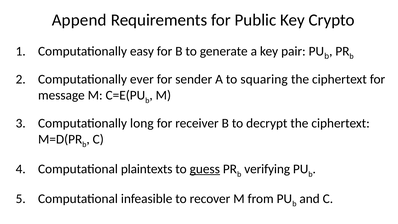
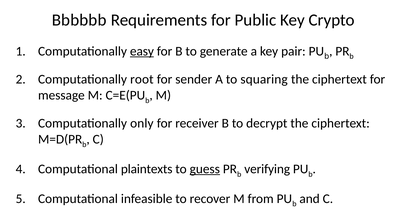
Append: Append -> Bbbbbb
easy underline: none -> present
ever: ever -> root
long: long -> only
